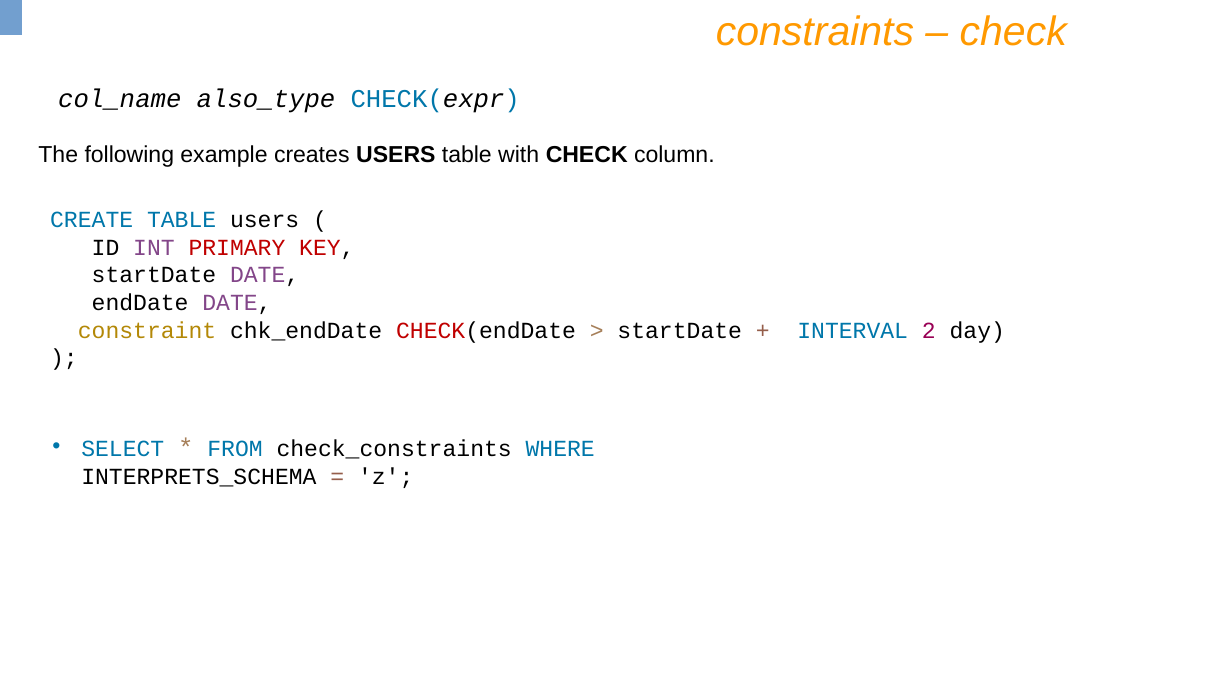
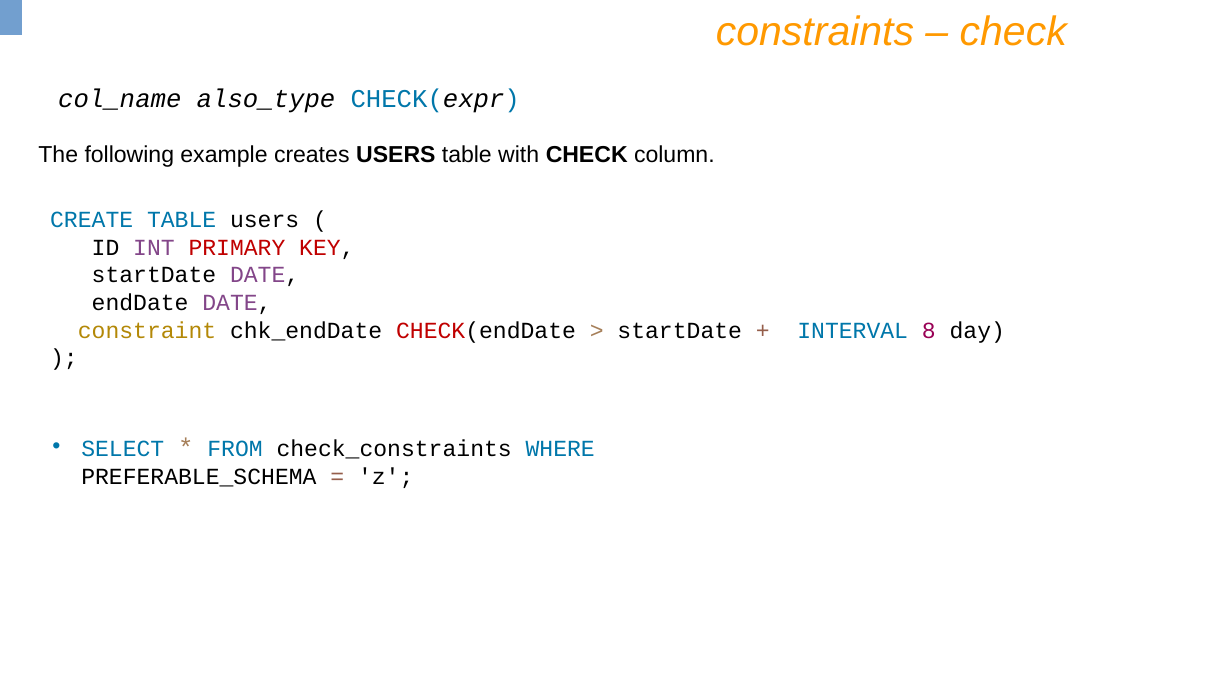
2: 2 -> 8
INTERPRETS_SCHEMA: INTERPRETS_SCHEMA -> PREFERABLE_SCHEMA
